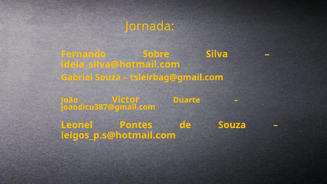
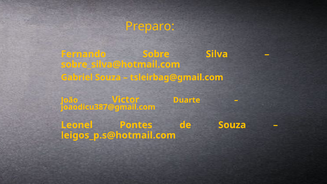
Jornada: Jornada -> Preparo
ideia_silva@hotmail.com: ideia_silva@hotmail.com -> sobre_silva@hotmail.com
